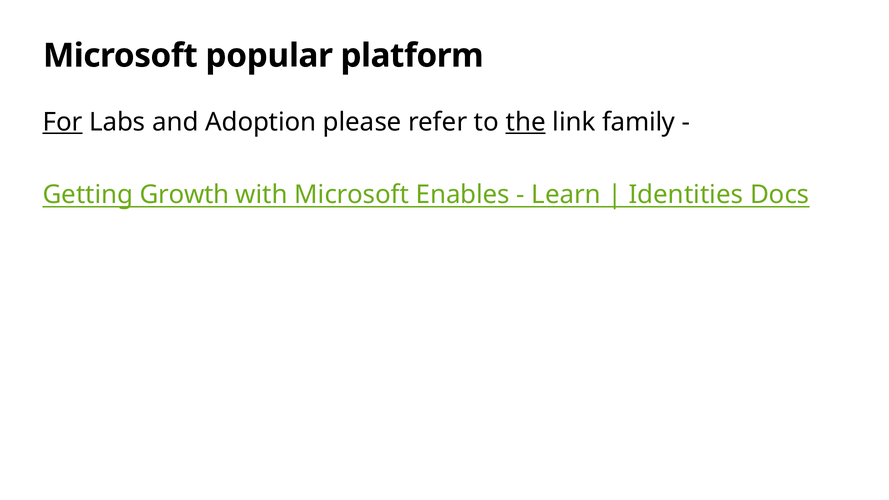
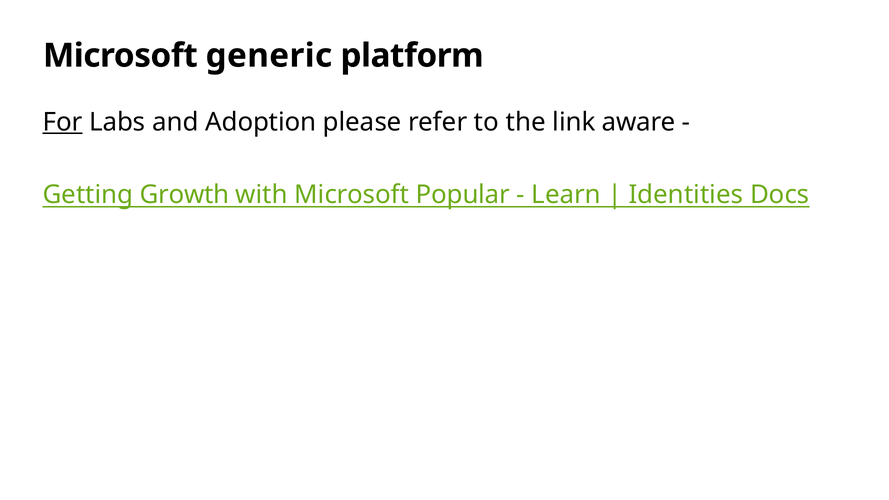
popular: popular -> generic
the underline: present -> none
family: family -> aware
Enables: Enables -> Popular
